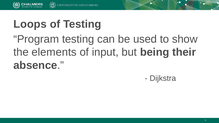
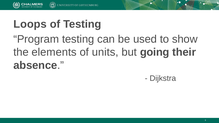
input: input -> units
being: being -> going
